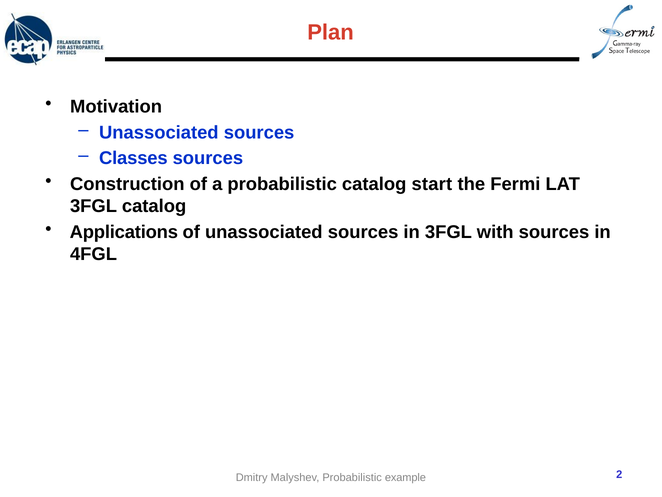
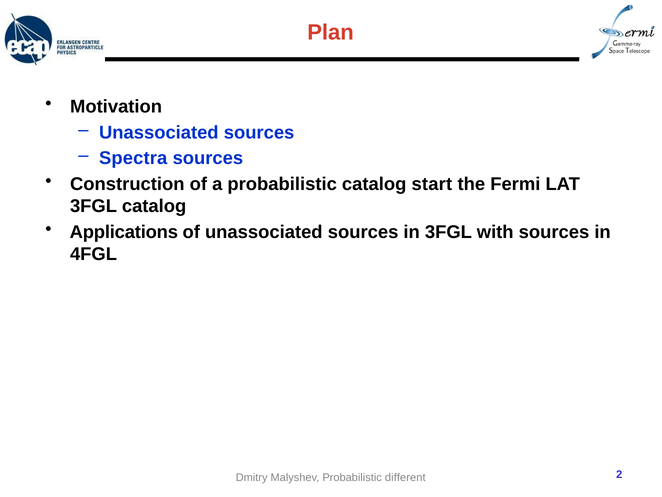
Classes: Classes -> Spectra
example: example -> different
